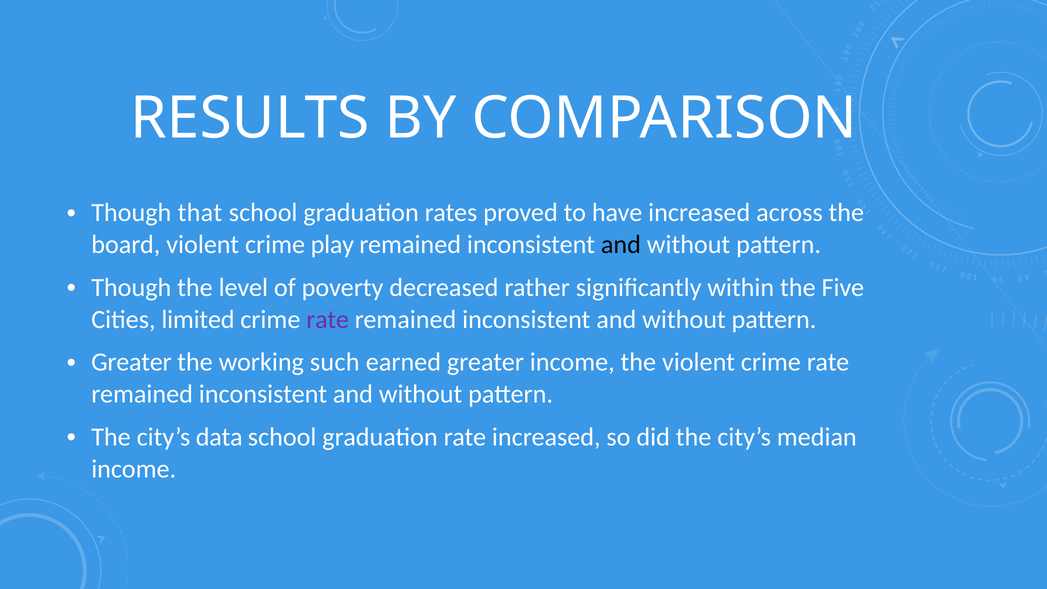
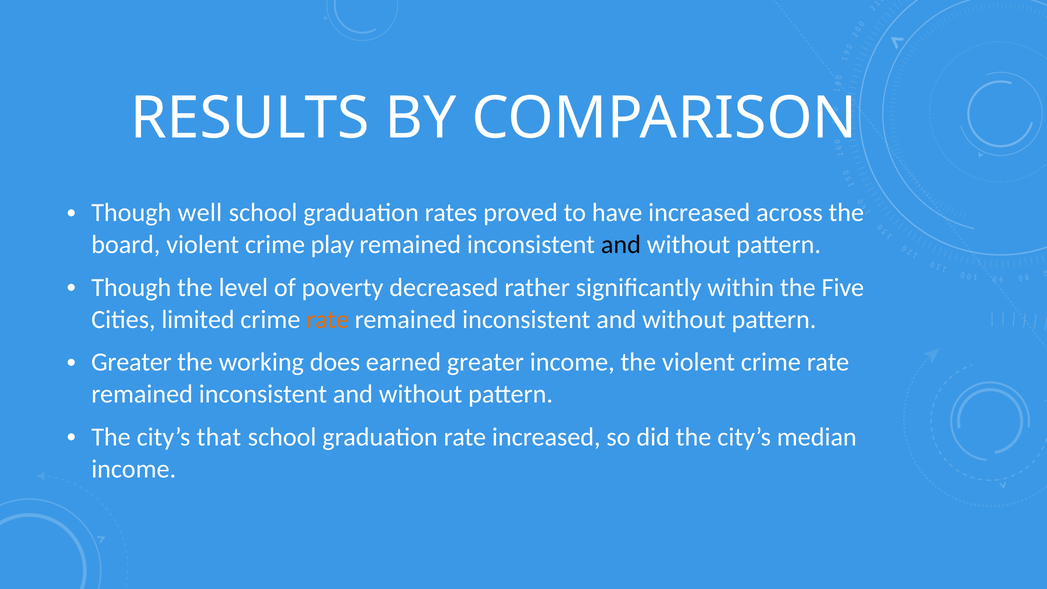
that: that -> well
rate at (328, 319) colour: purple -> orange
such: such -> does
data: data -> that
